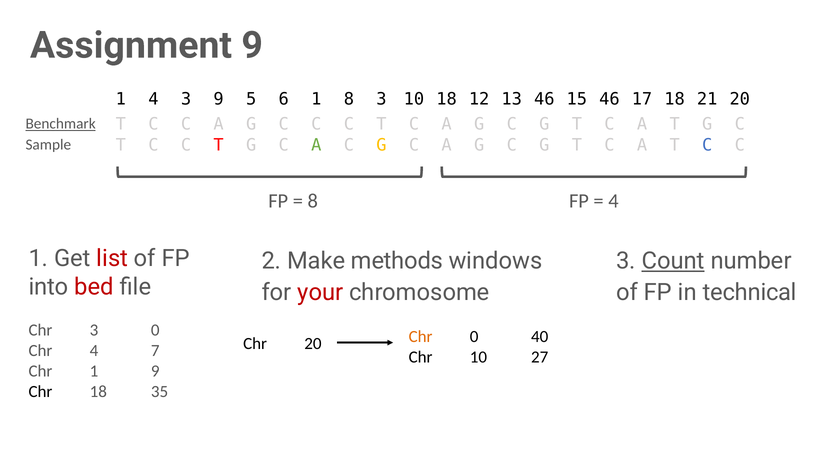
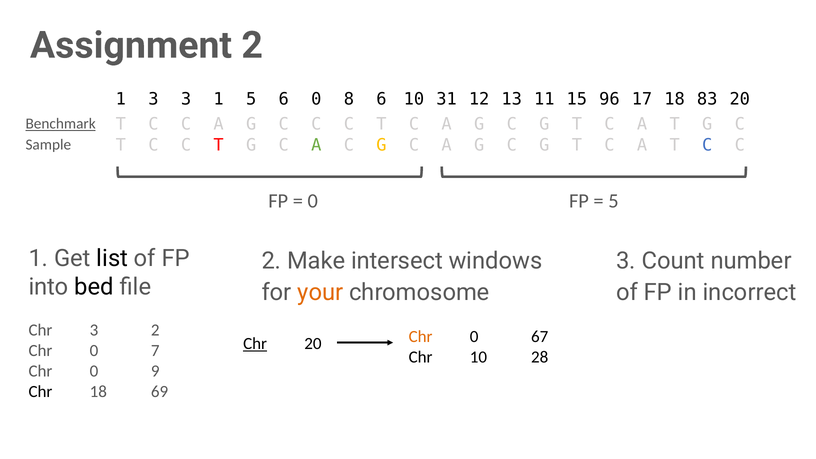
Assignment 9: 9 -> 2
1 4: 4 -> 3
3 9: 9 -> 1
6 1: 1 -> 0
8 3: 3 -> 6
10 18: 18 -> 31
13 46: 46 -> 11
15 46: 46 -> 96
21: 21 -> 83
8 at (313, 201): 8 -> 0
4 at (613, 201): 4 -> 5
list colour: red -> black
methods: methods -> intersect
Count underline: present -> none
bed colour: red -> black
your colour: red -> orange
technical: technical -> incorrect
3 0: 0 -> 2
Chr at (255, 344) underline: none -> present
40: 40 -> 67
4 at (94, 351): 4 -> 0
27: 27 -> 28
1 at (94, 371): 1 -> 0
35: 35 -> 69
